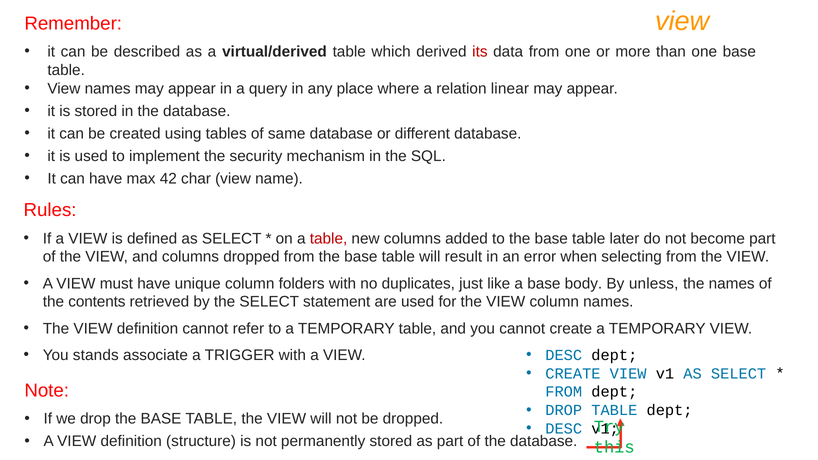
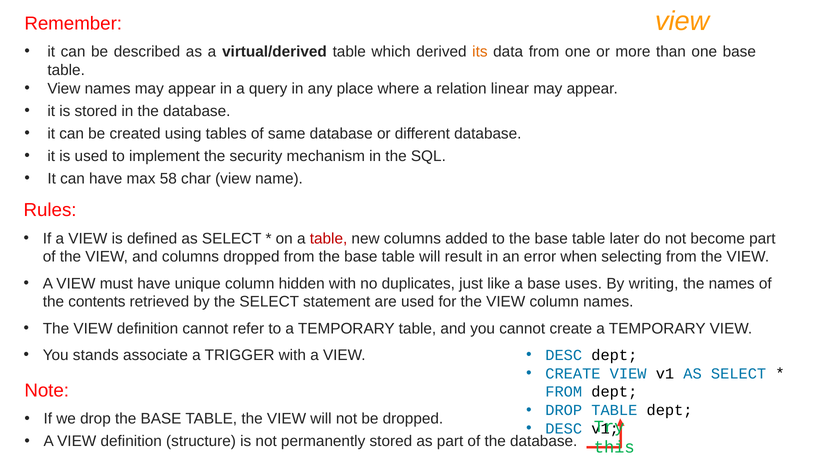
its colour: red -> orange
42: 42 -> 58
folders: folders -> hidden
body: body -> uses
unless: unless -> writing
